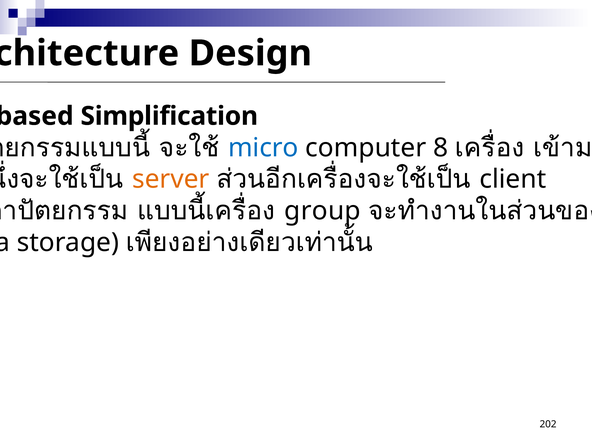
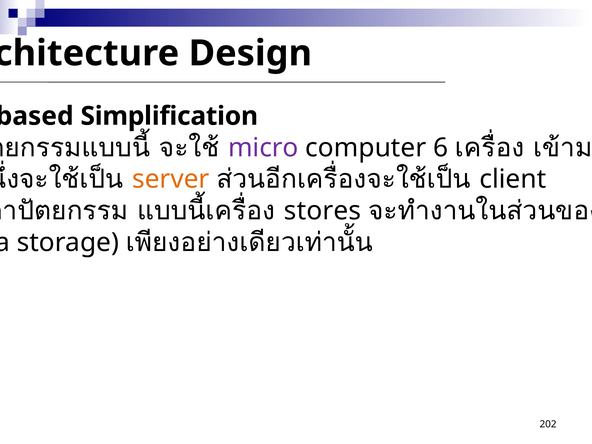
micro colour: blue -> purple
8: 8 -> 6
group: group -> stores
